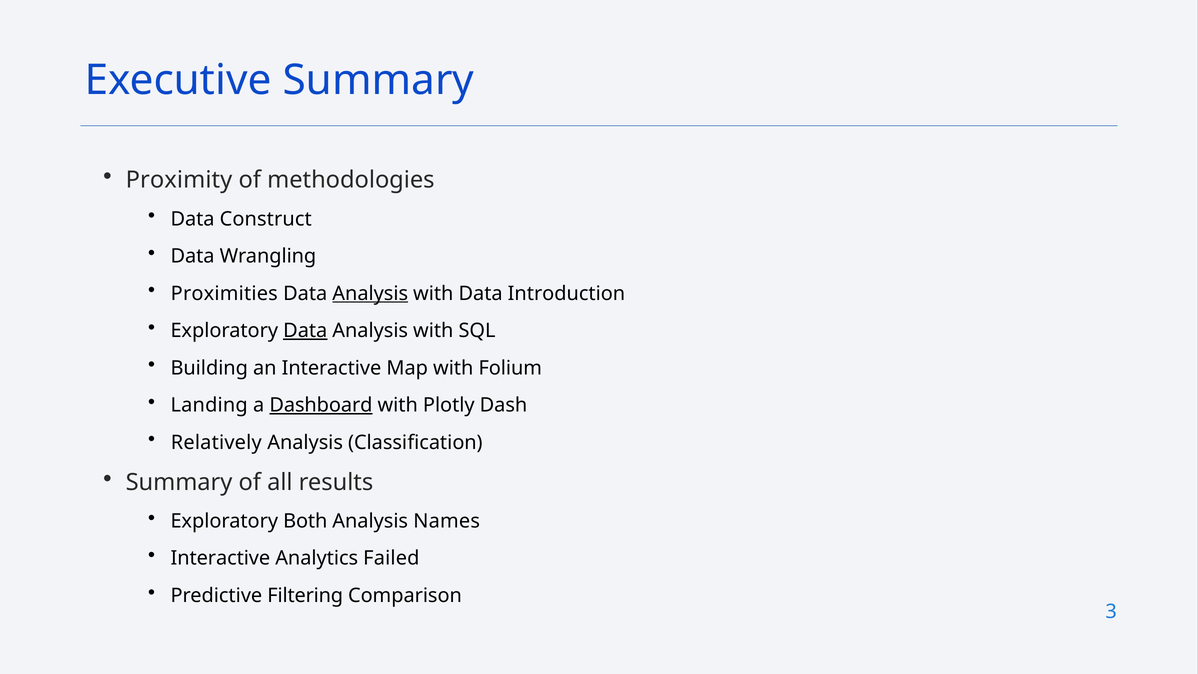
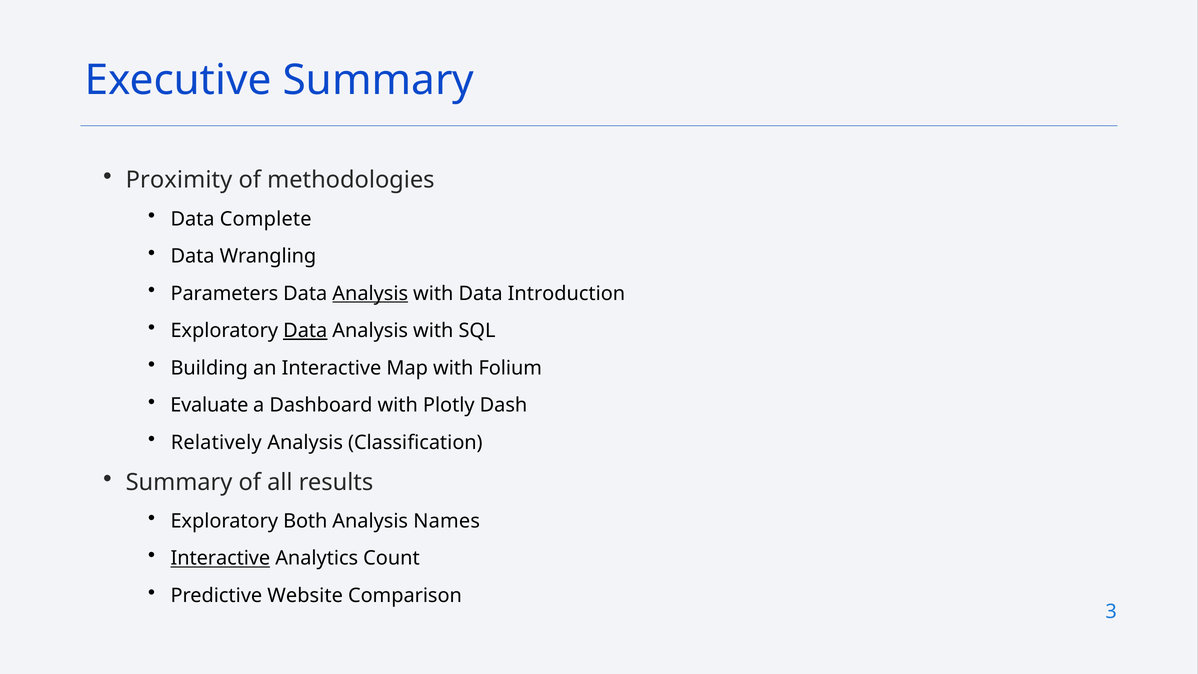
Construct: Construct -> Complete
Proximities: Proximities -> Parameters
Landing: Landing -> Evaluate
Dashboard underline: present -> none
Interactive at (220, 558) underline: none -> present
Failed: Failed -> Count
Filtering: Filtering -> Website
